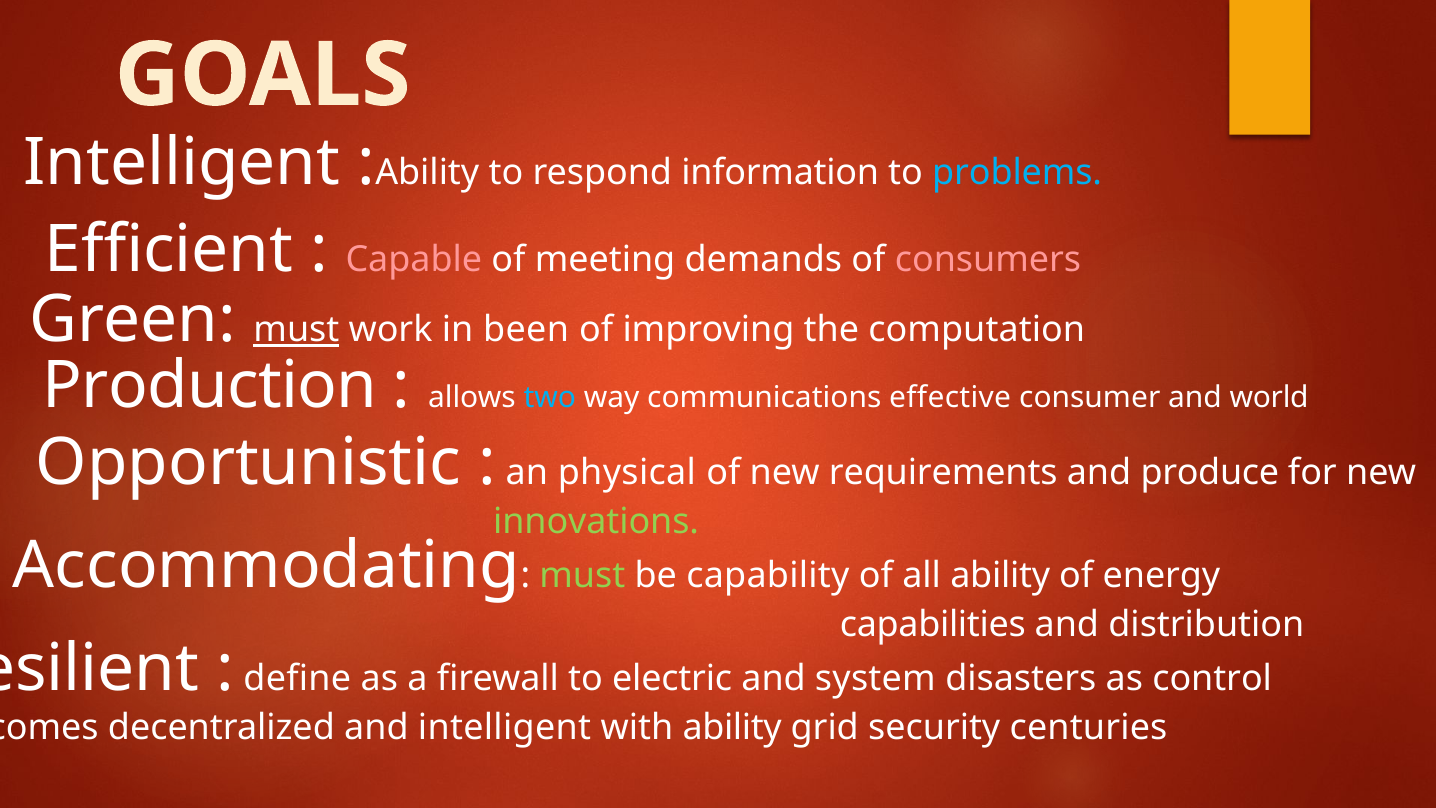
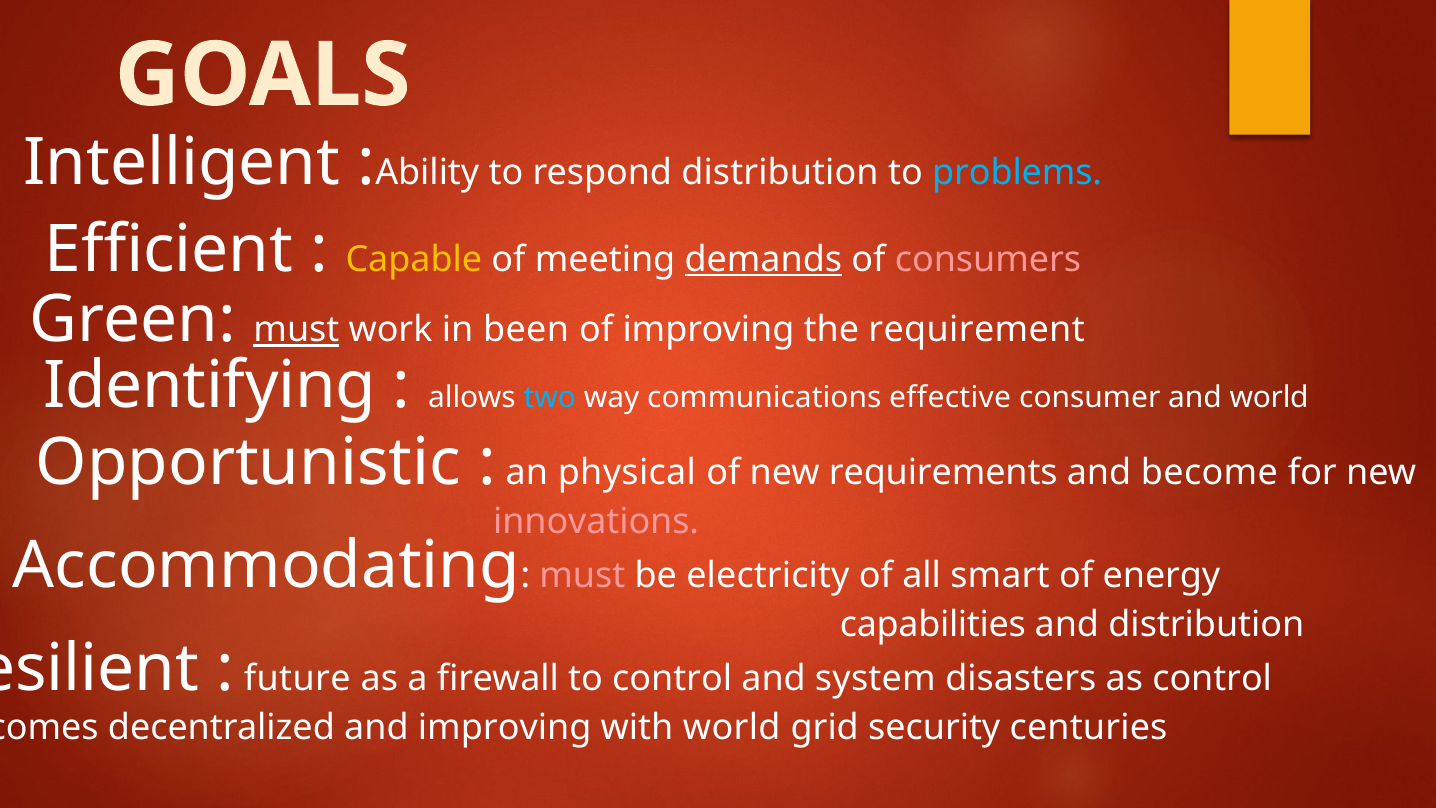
respond information: information -> distribution
Capable colour: pink -> yellow
demands underline: none -> present
computation: computation -> requirement
Production: Production -> Identifying
produce: produce -> become
innovations colour: light green -> pink
must at (582, 576) colour: light green -> pink
capability: capability -> electricity
all ability: ability -> smart
define: define -> future
to electric: electric -> control
and intelligent: intelligent -> improving
with ability: ability -> world
